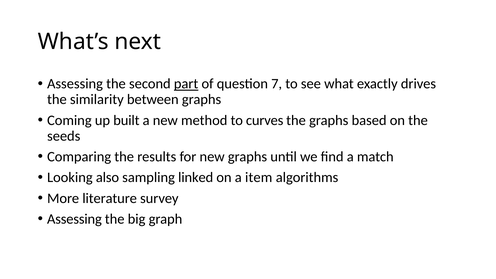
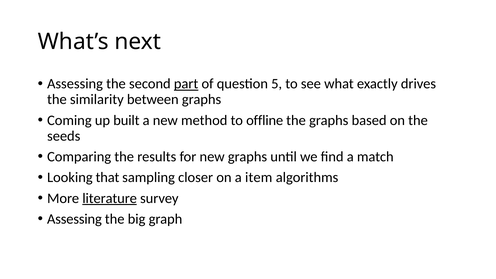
7: 7 -> 5
curves: curves -> offline
also: also -> that
linked: linked -> closer
literature underline: none -> present
